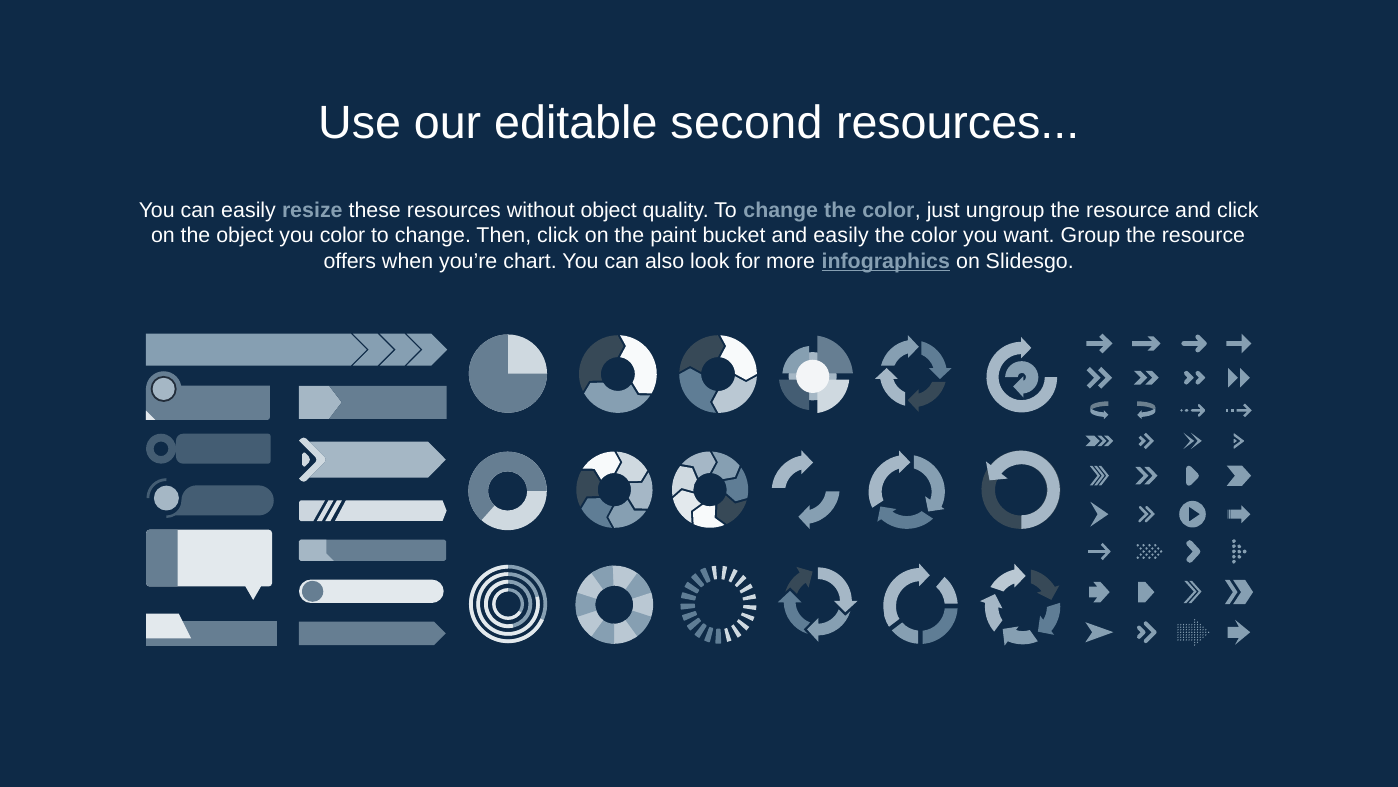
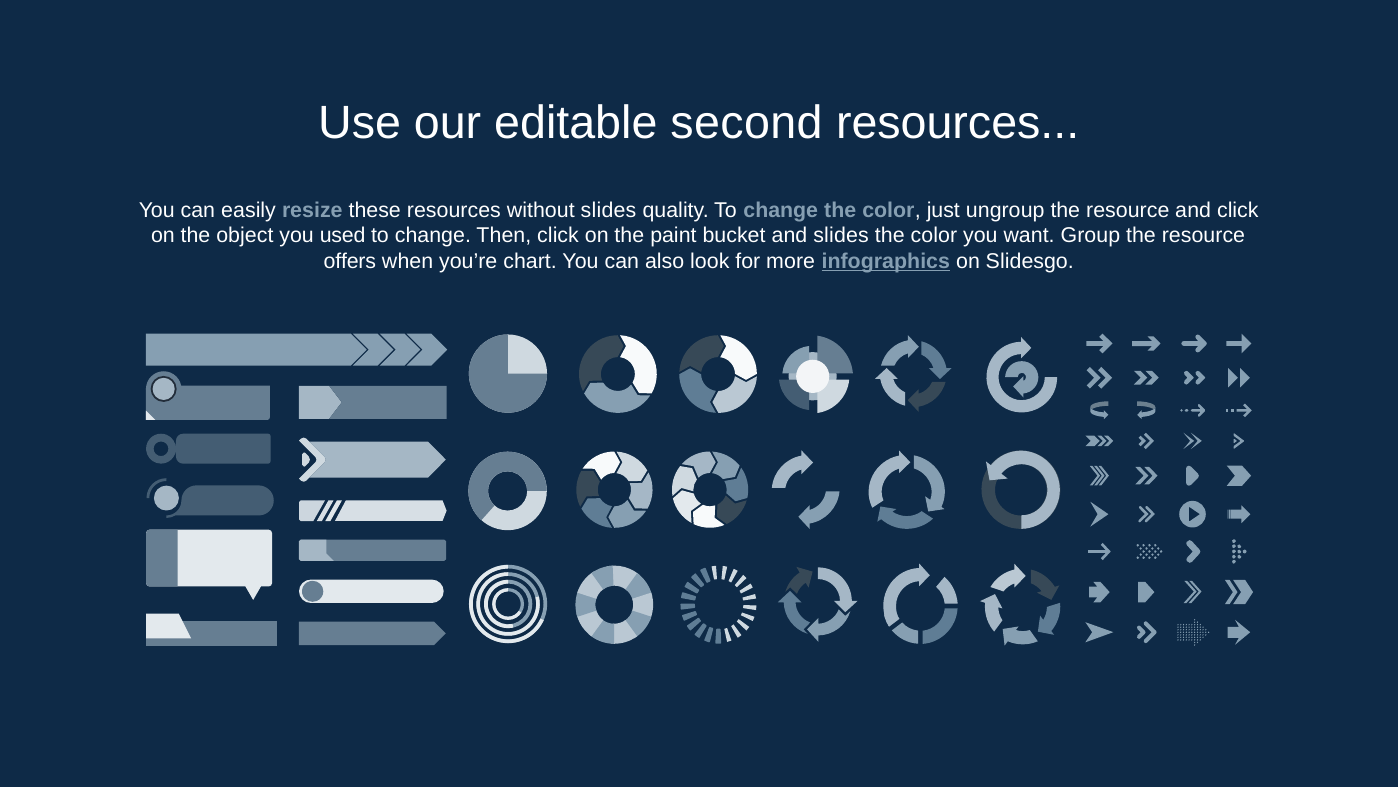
without object: object -> slides
you color: color -> used
and easily: easily -> slides
